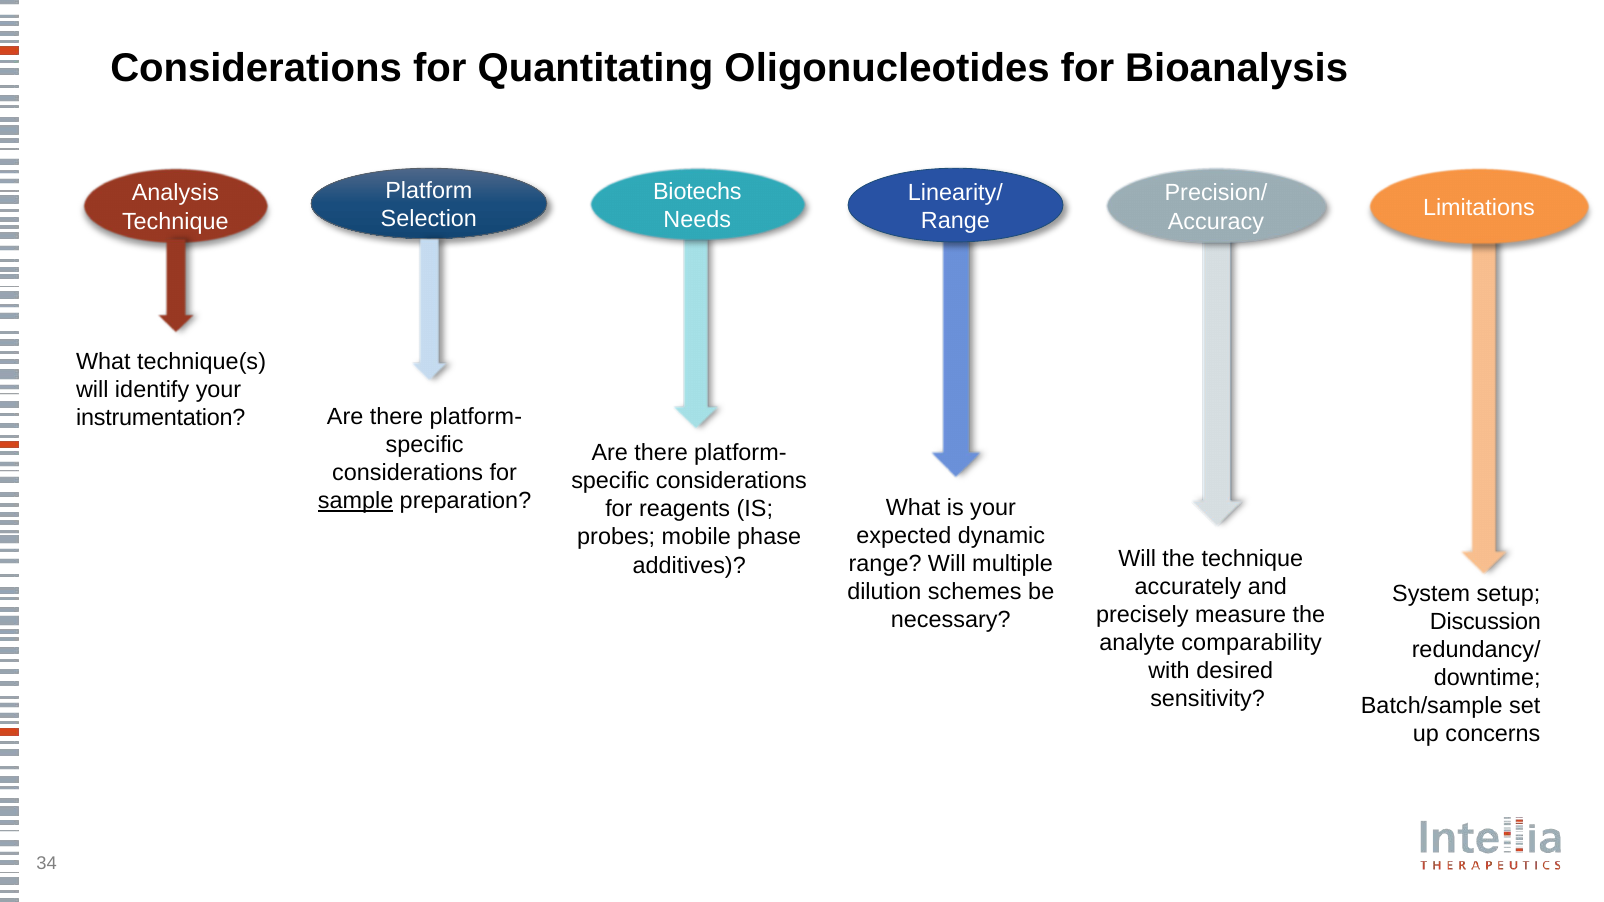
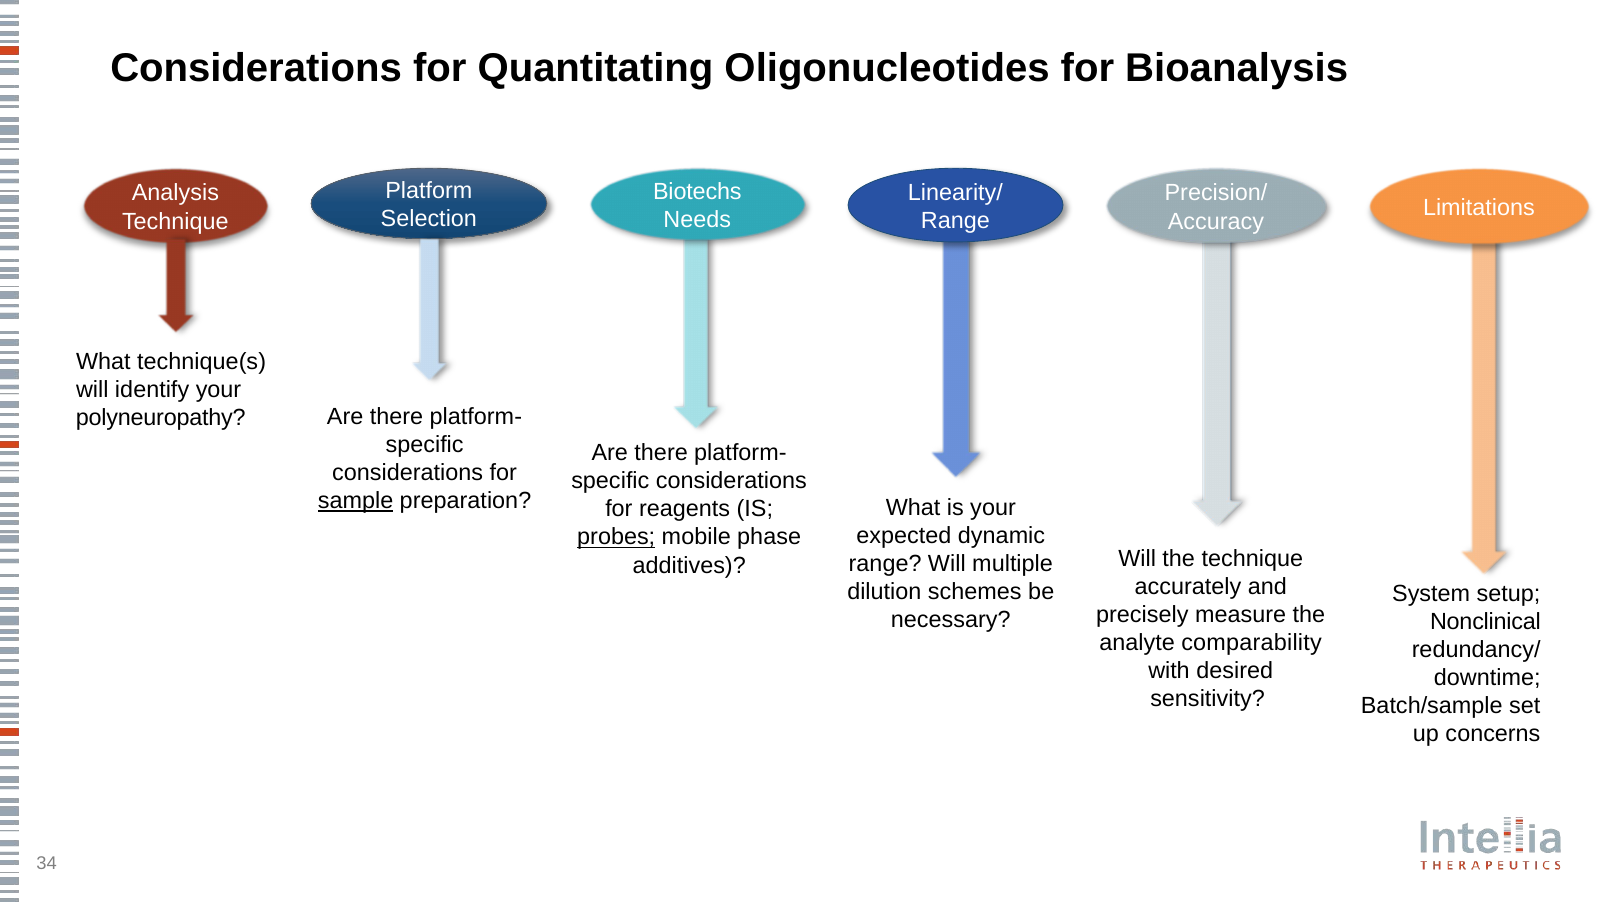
instrumentation: instrumentation -> polyneuropathy
probes underline: none -> present
Discussion: Discussion -> Nonclinical
